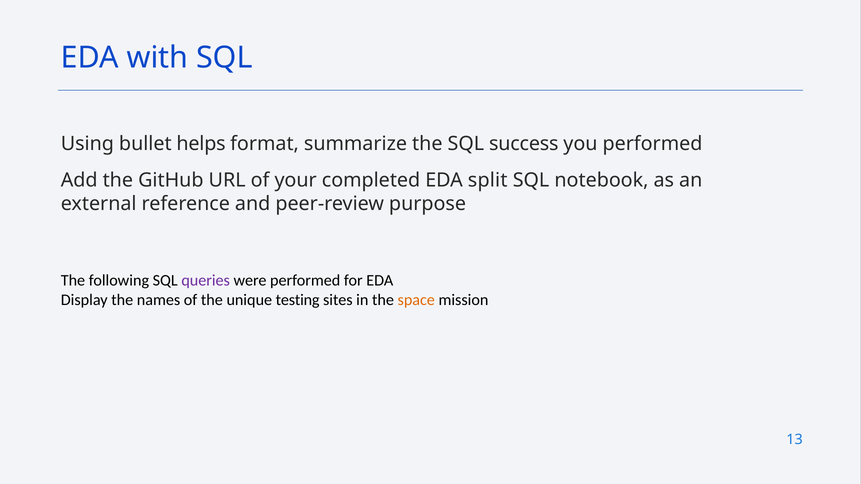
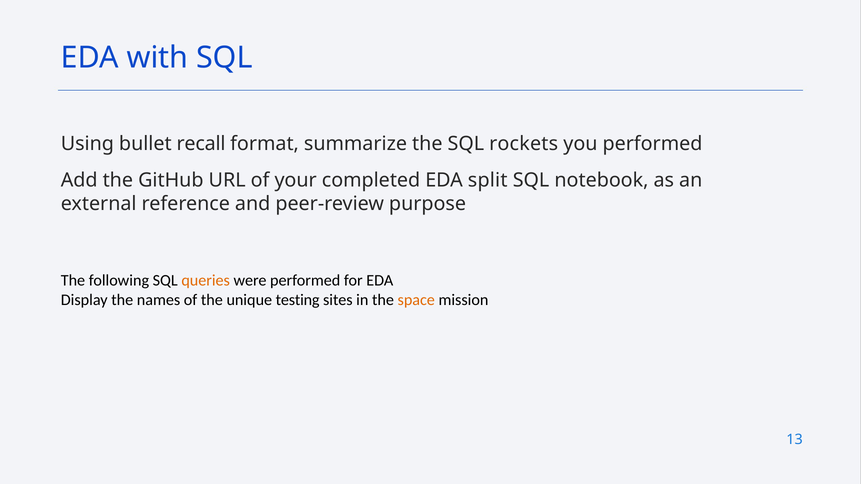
helps: helps -> recall
success: success -> rockets
queries colour: purple -> orange
